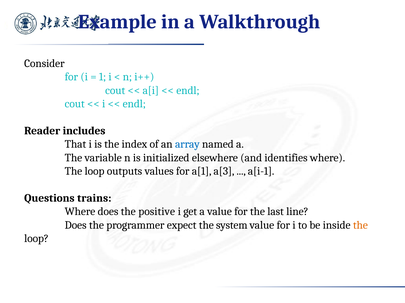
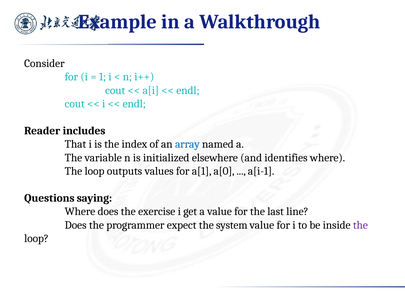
a[3: a[3 -> a[0
trains: trains -> saying
positive: positive -> exercise
the at (360, 226) colour: orange -> purple
